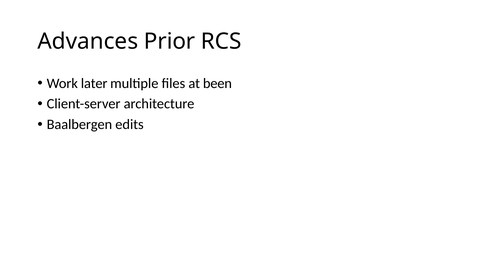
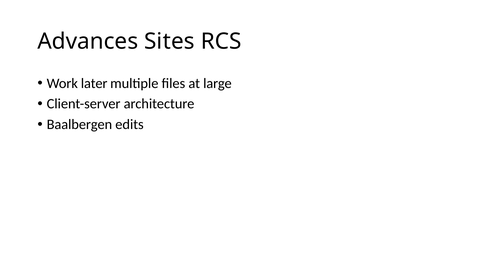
Prior: Prior -> Sites
been: been -> large
